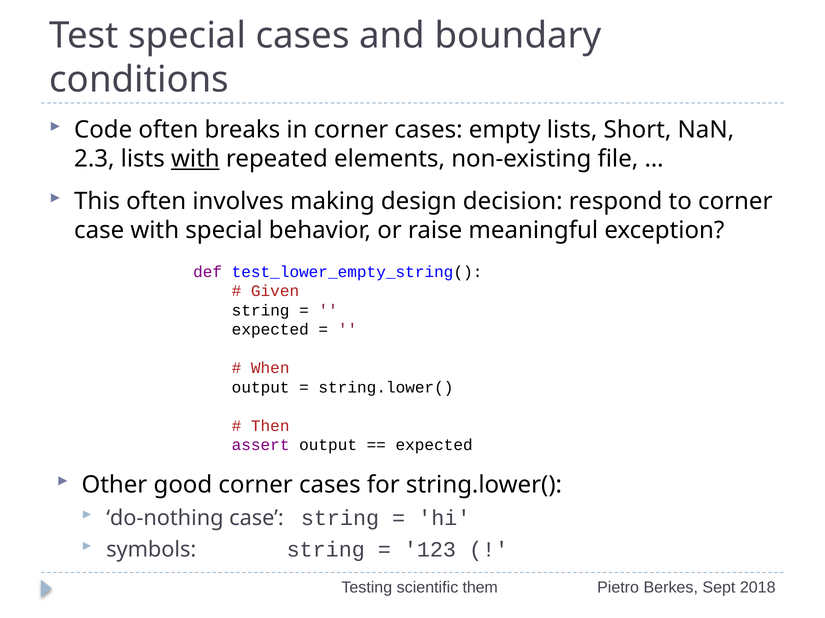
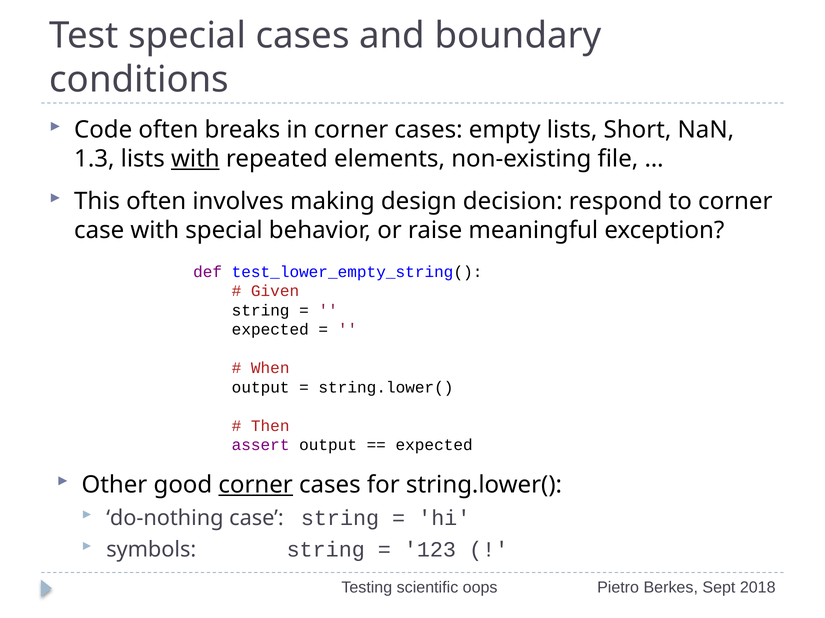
2.3: 2.3 -> 1.3
corner at (256, 485) underline: none -> present
them: them -> oops
